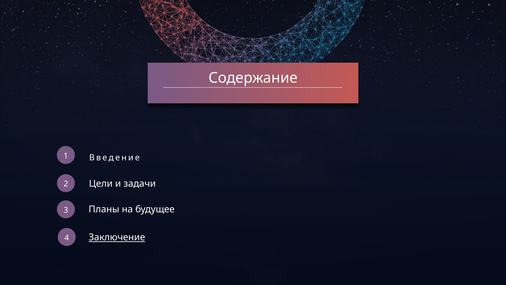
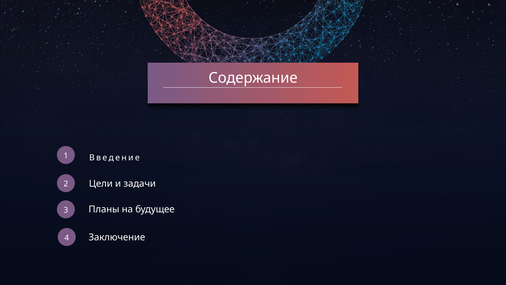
Заключение underline: present -> none
